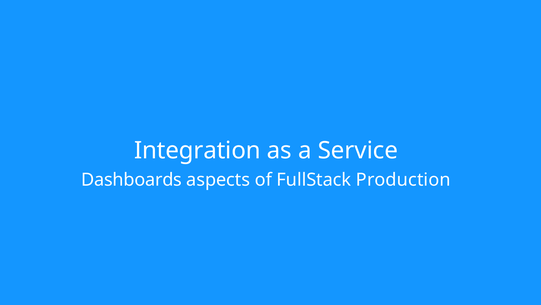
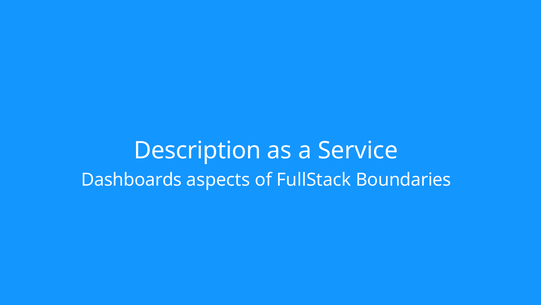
Integration: Integration -> Description
Production: Production -> Boundaries
